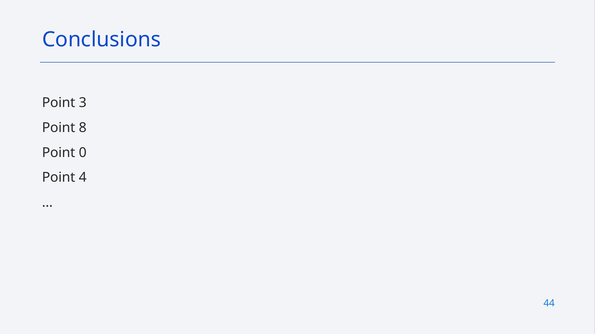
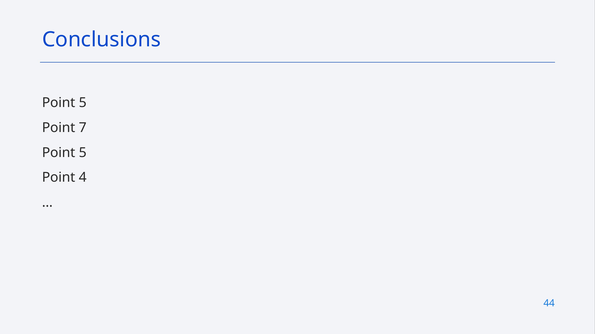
3 at (83, 103): 3 -> 5
8: 8 -> 7
0 at (83, 153): 0 -> 5
